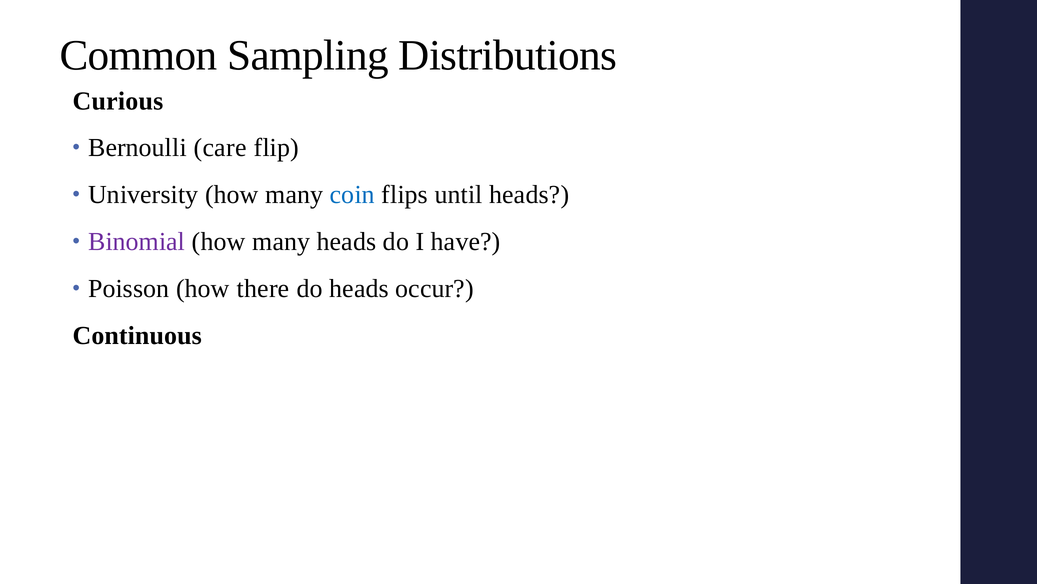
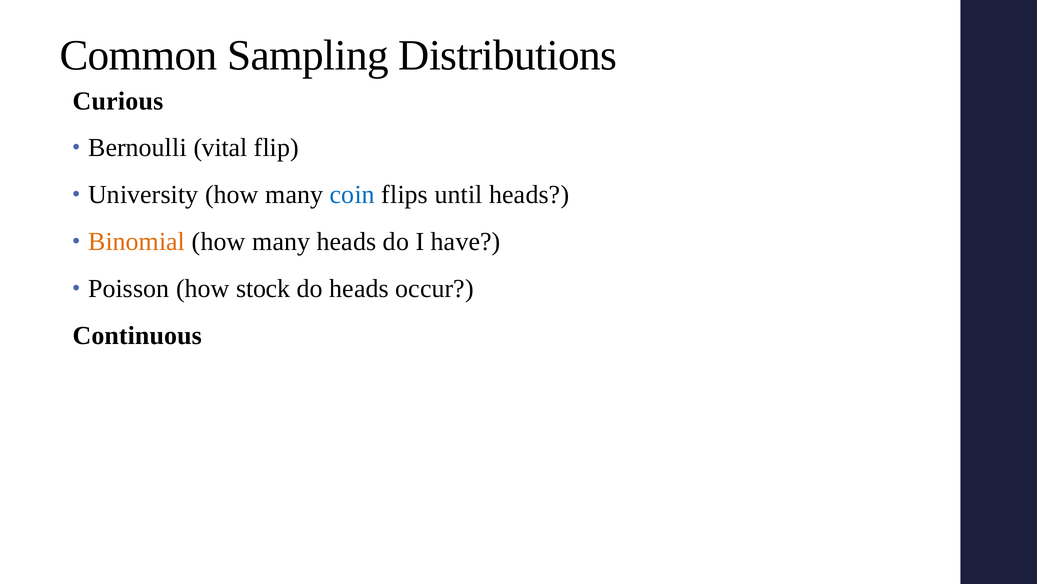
care: care -> vital
Binomial colour: purple -> orange
there: there -> stock
